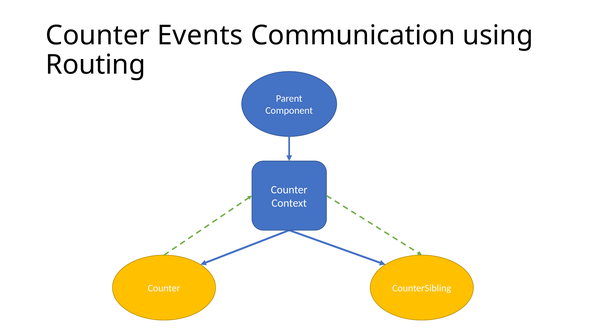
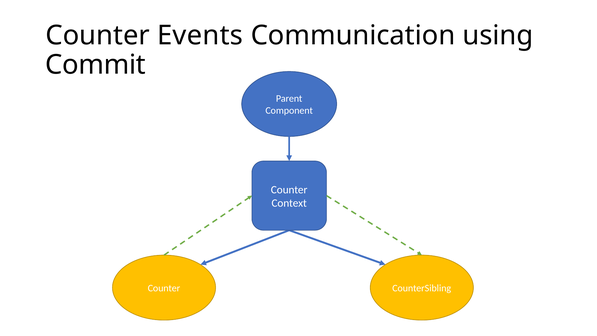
Routing: Routing -> Commit
